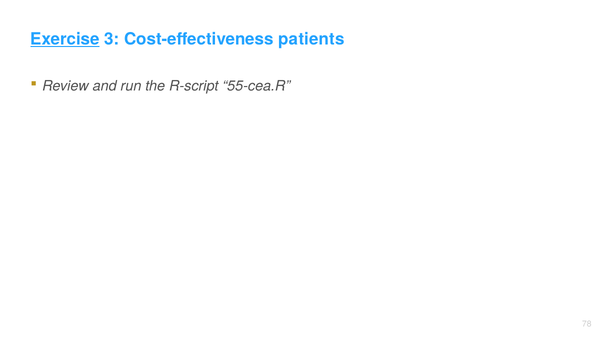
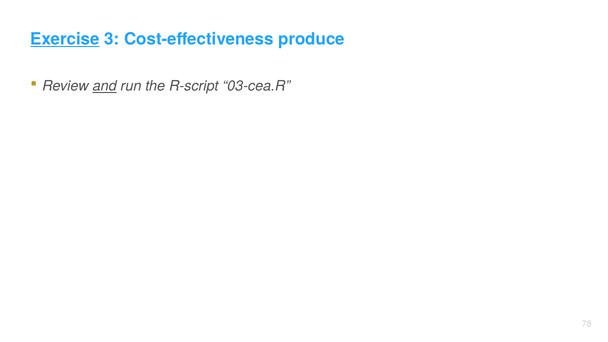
patients: patients -> produce
and underline: none -> present
55-cea.R: 55-cea.R -> 03-cea.R
